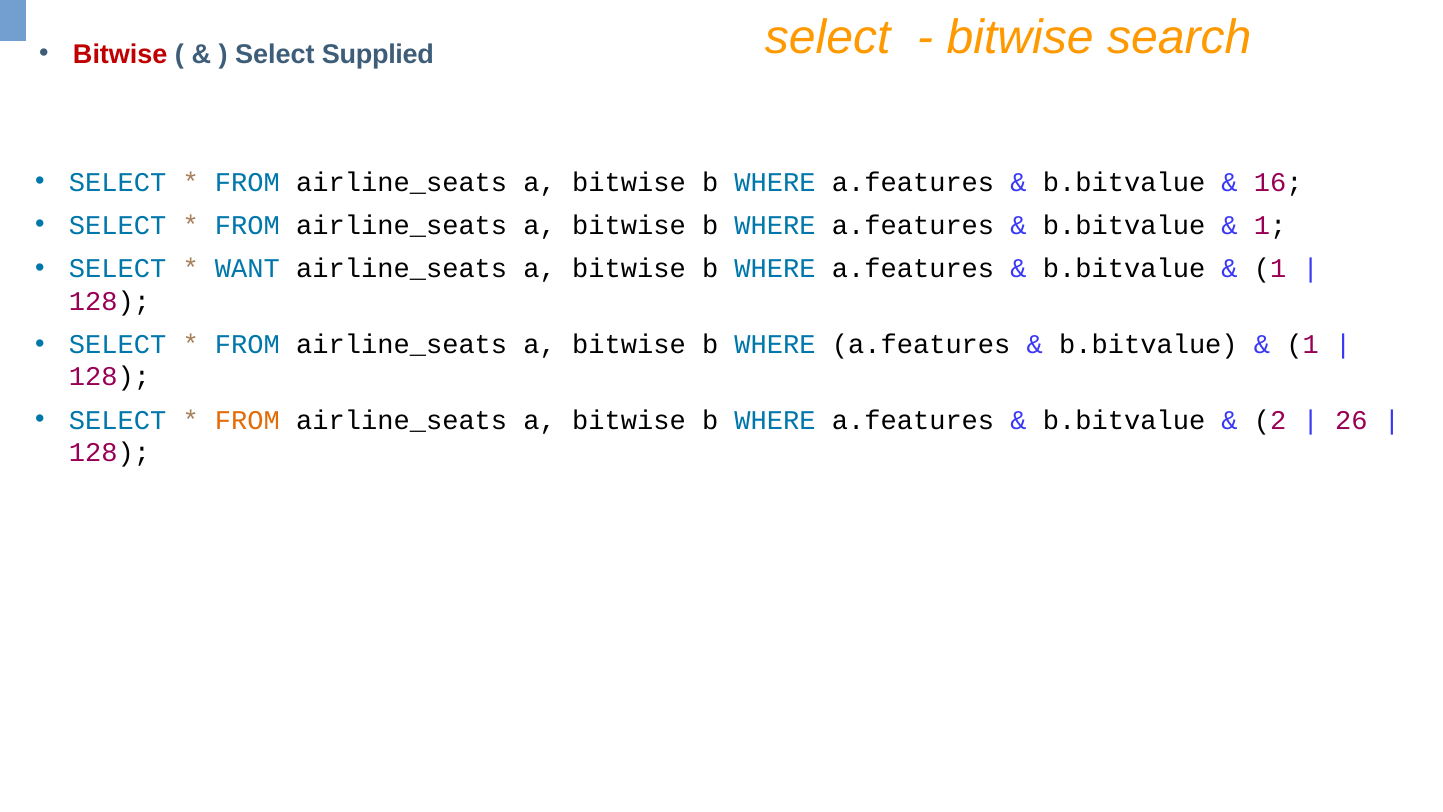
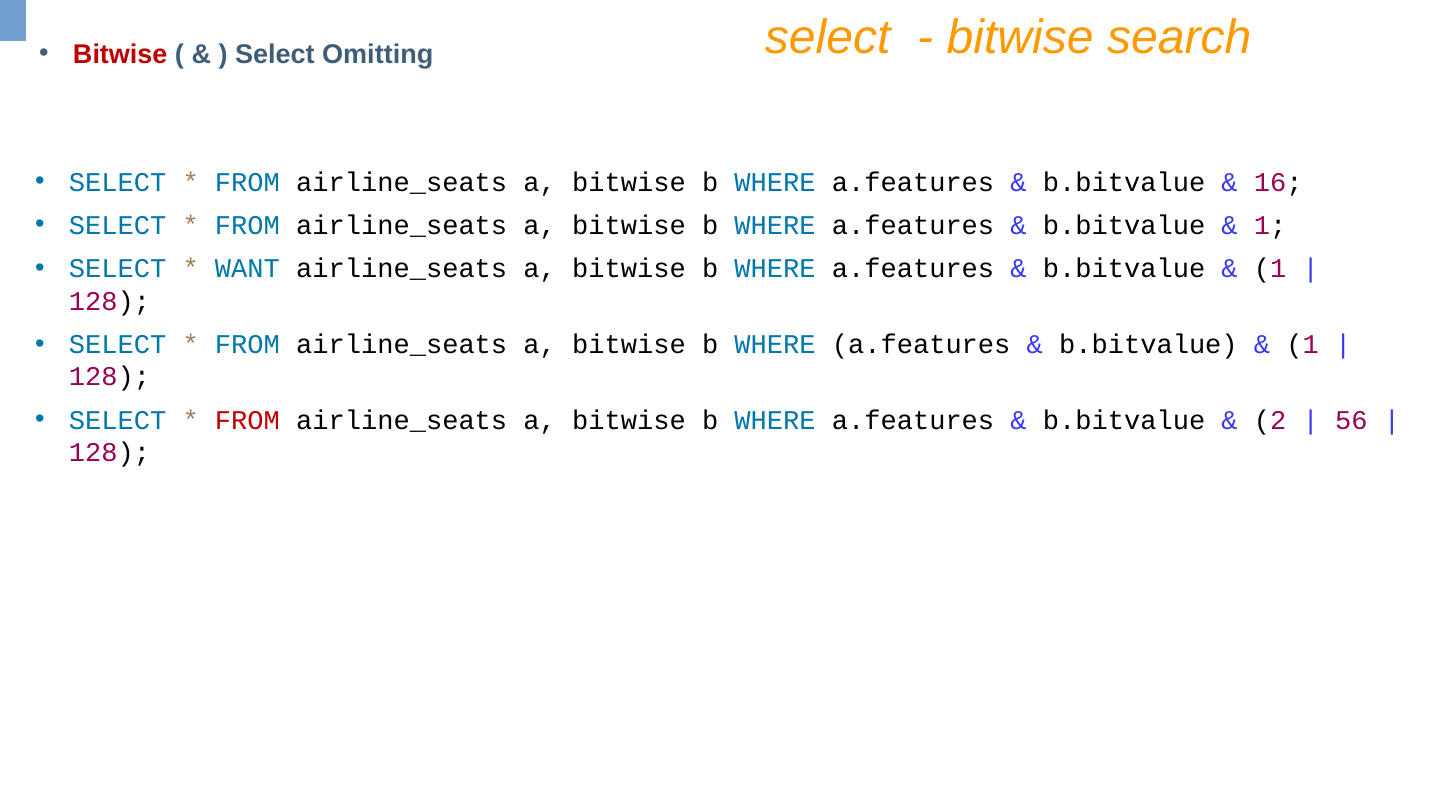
Supplied: Supplied -> Omitting
FROM at (247, 420) colour: orange -> red
26: 26 -> 56
